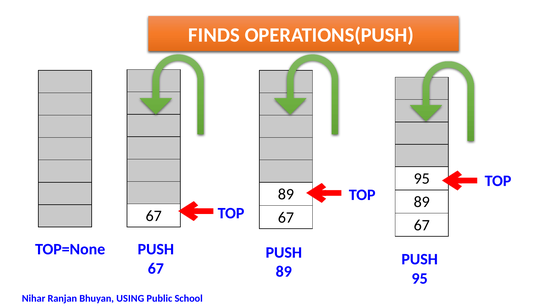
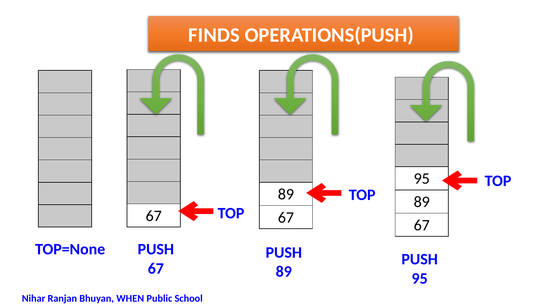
USING: USING -> WHEN
